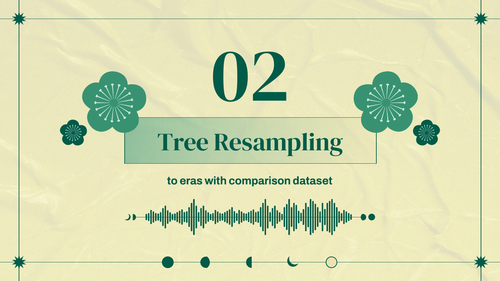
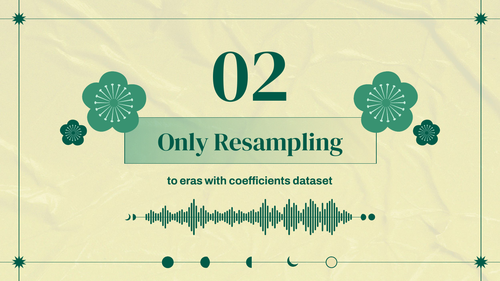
Tree: Tree -> Only
comparison: comparison -> coefficients
